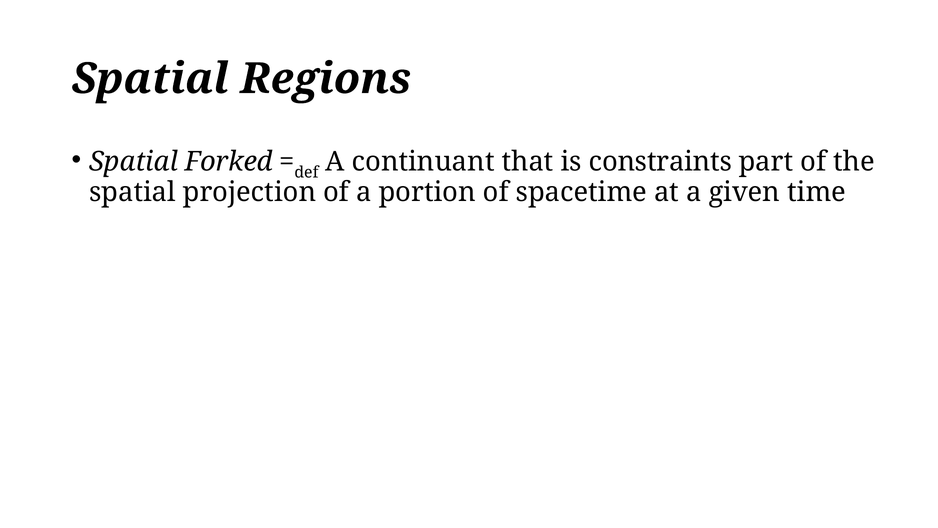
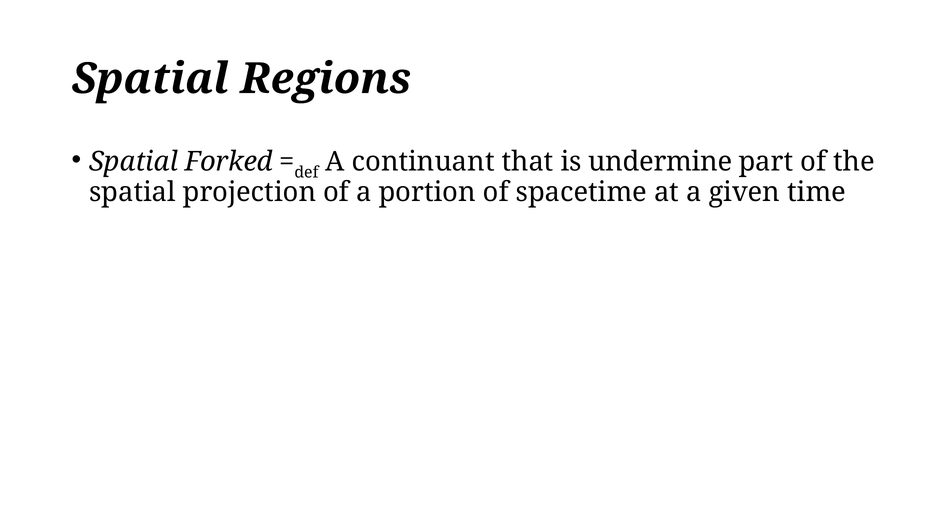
constraints: constraints -> undermine
